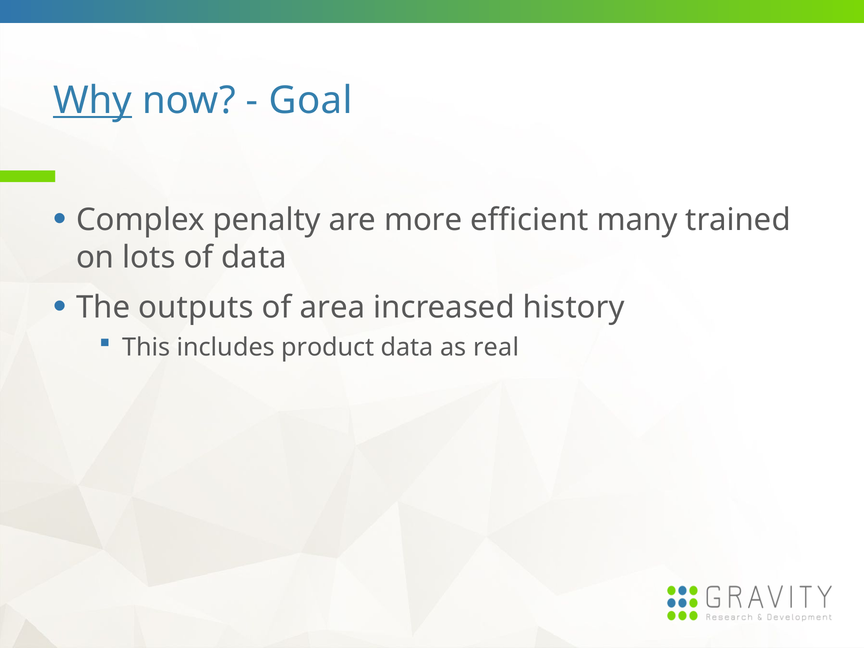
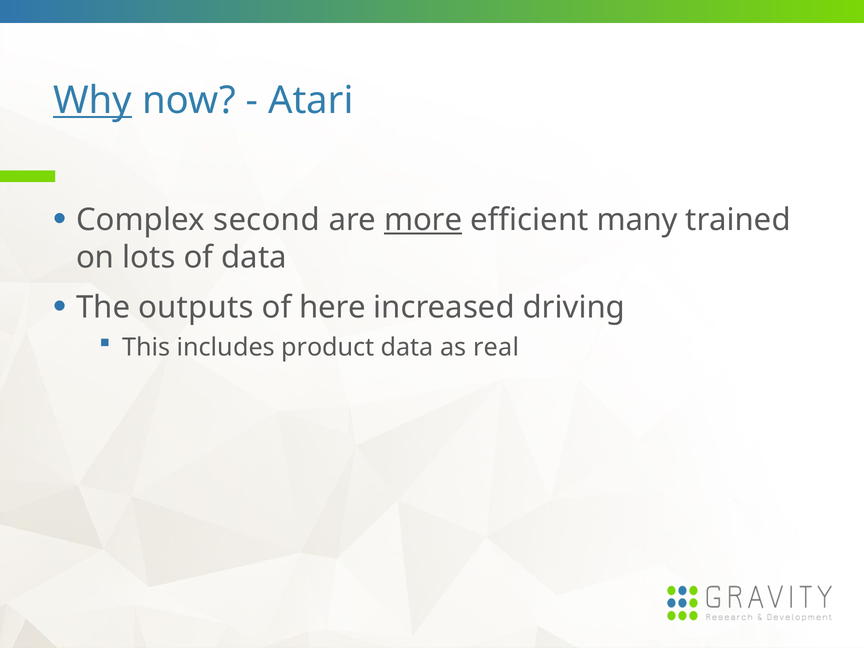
Goal: Goal -> Atari
penalty: penalty -> second
more underline: none -> present
area: area -> here
history: history -> driving
